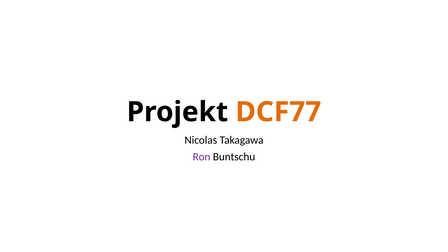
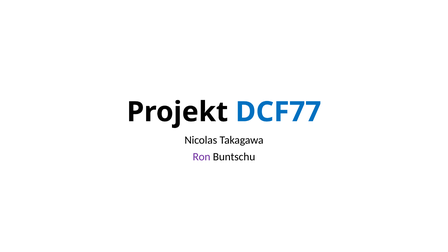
DCF77 colour: orange -> blue
